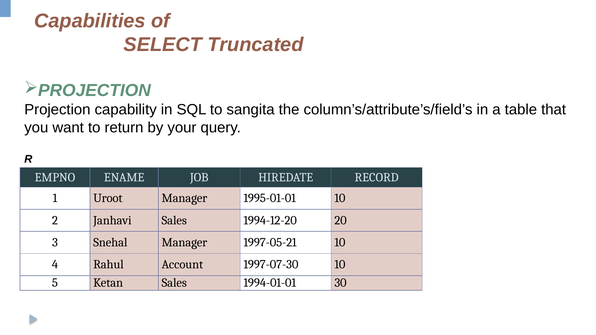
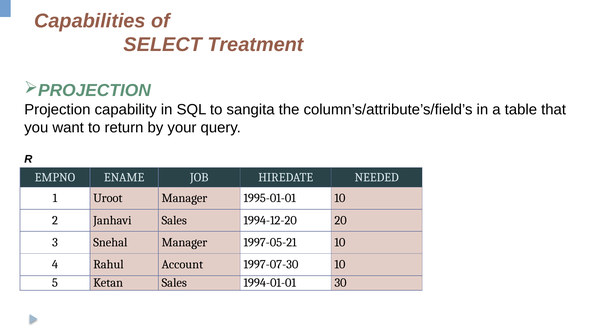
Truncated: Truncated -> Treatment
RECORD: RECORD -> NEEDED
